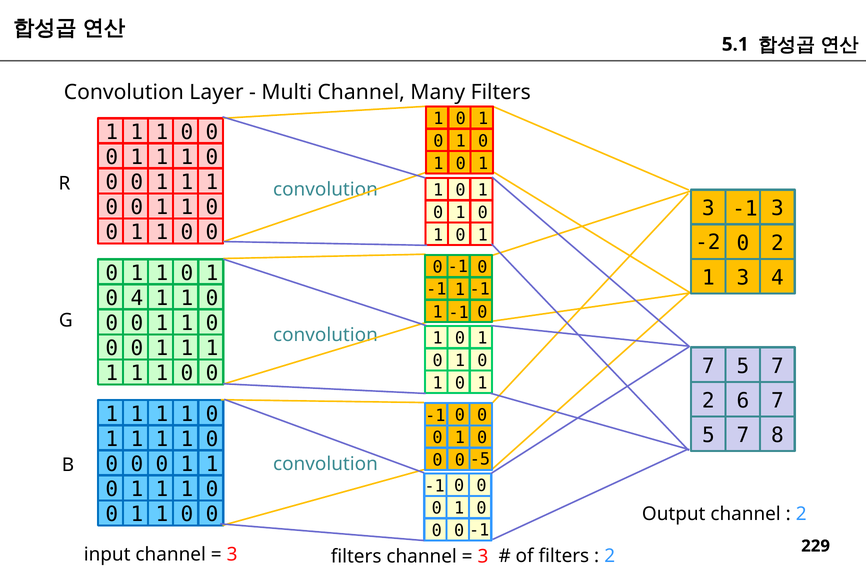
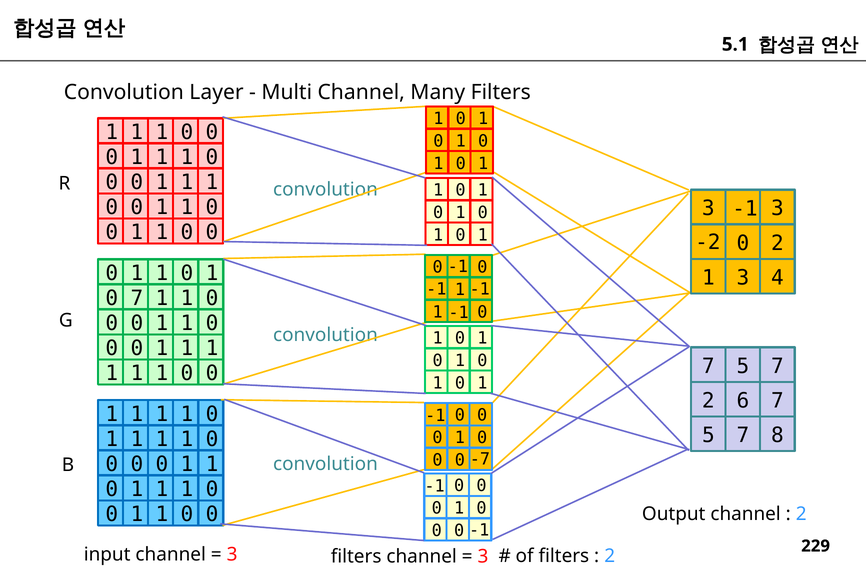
0 4: 4 -> 7
-5: -5 -> -7
